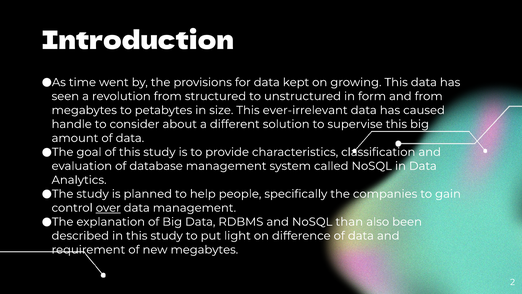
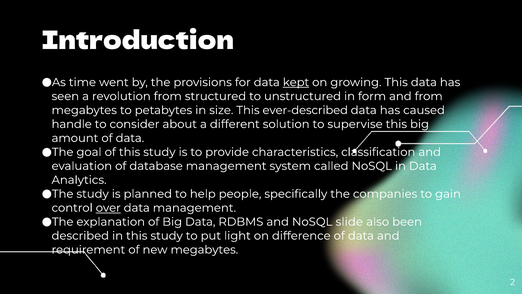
kept underline: none -> present
ever-irrelevant: ever-irrelevant -> ever-described
than: than -> slide
